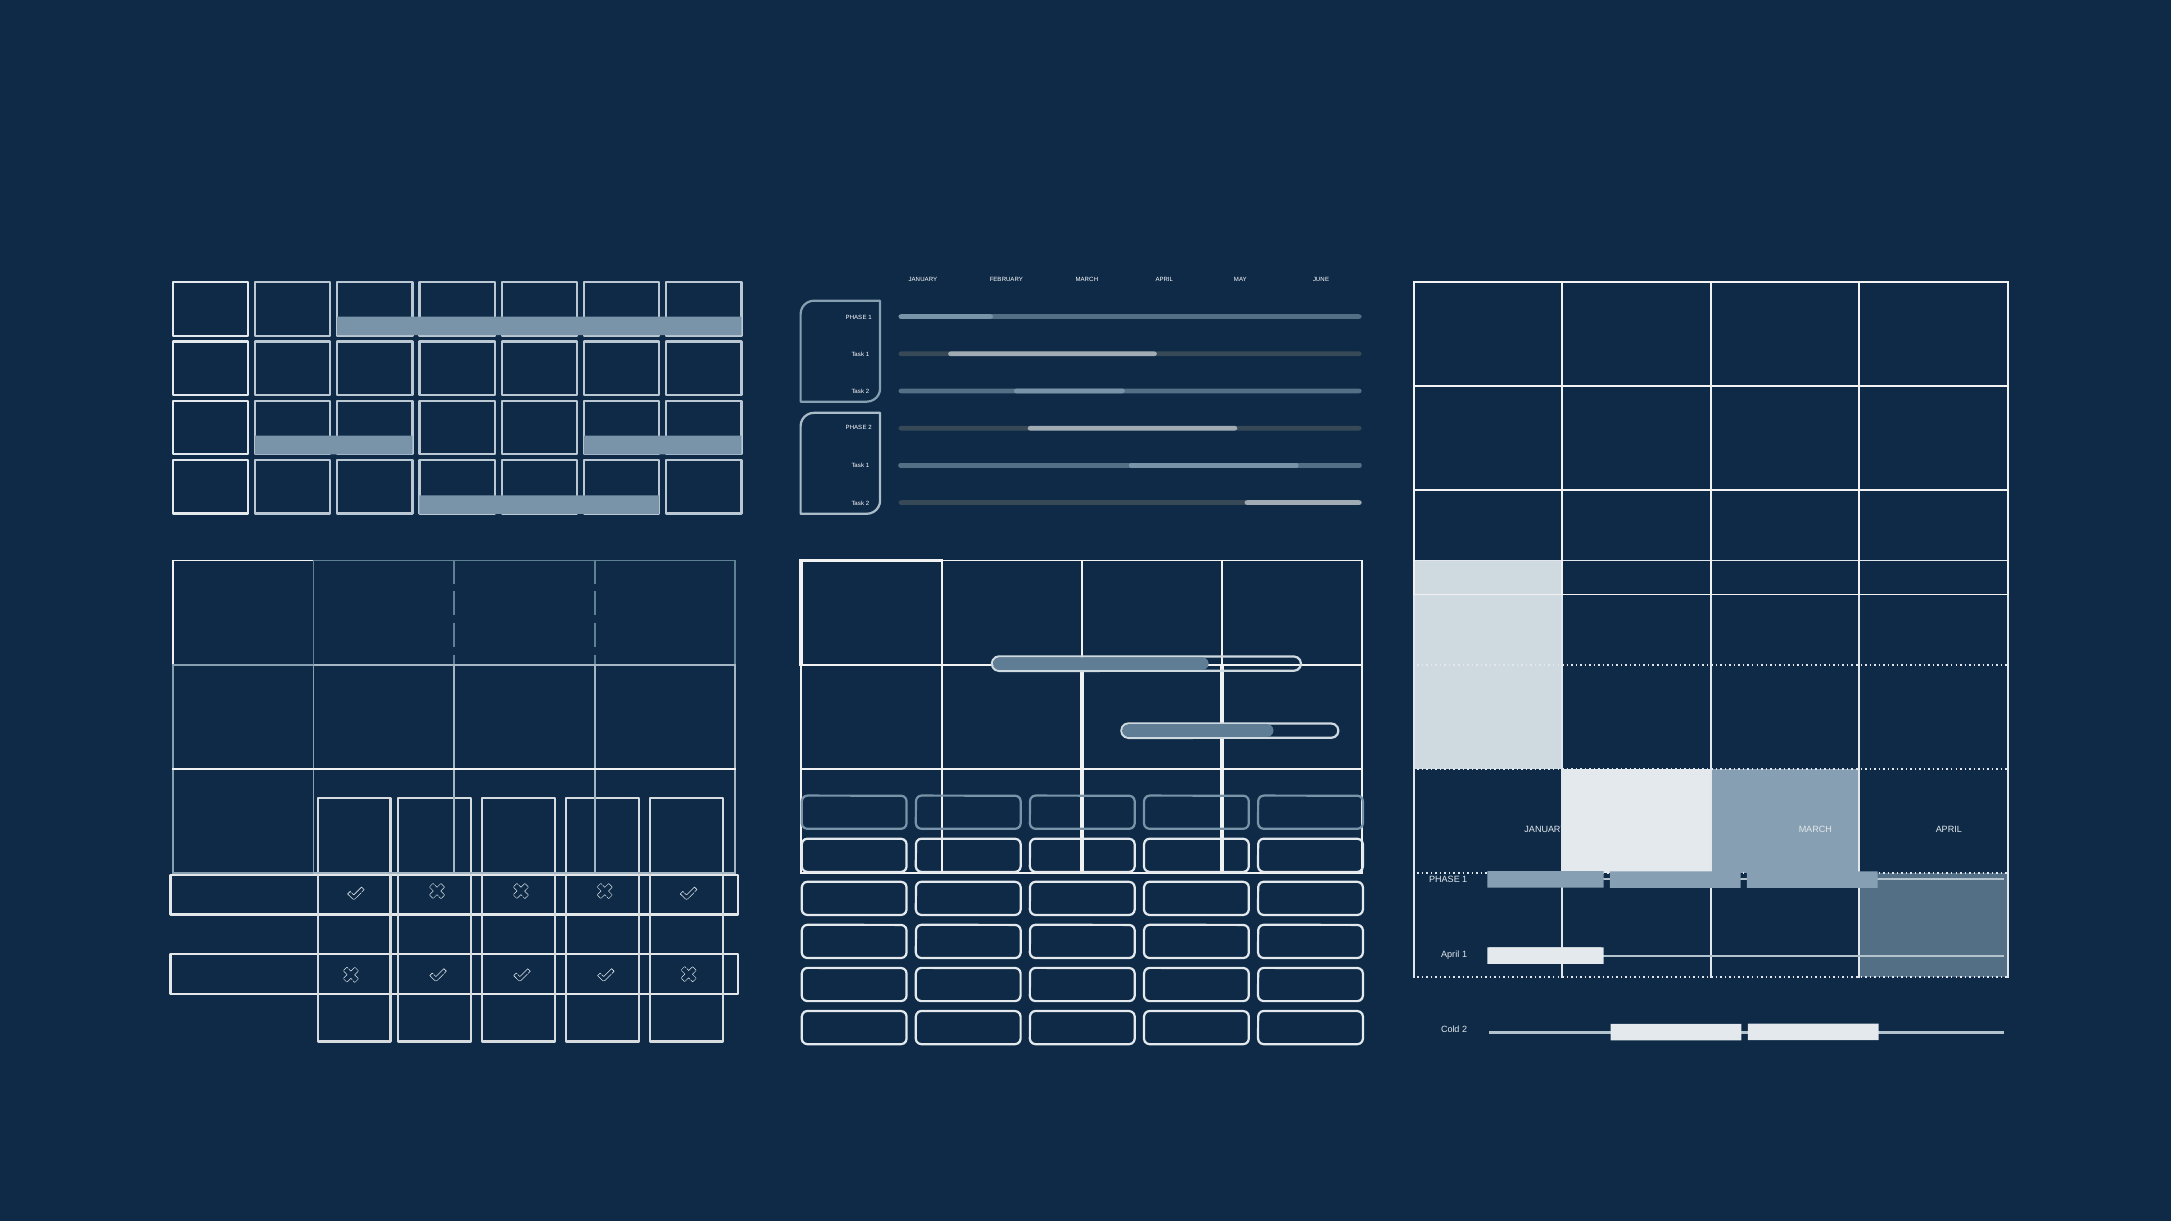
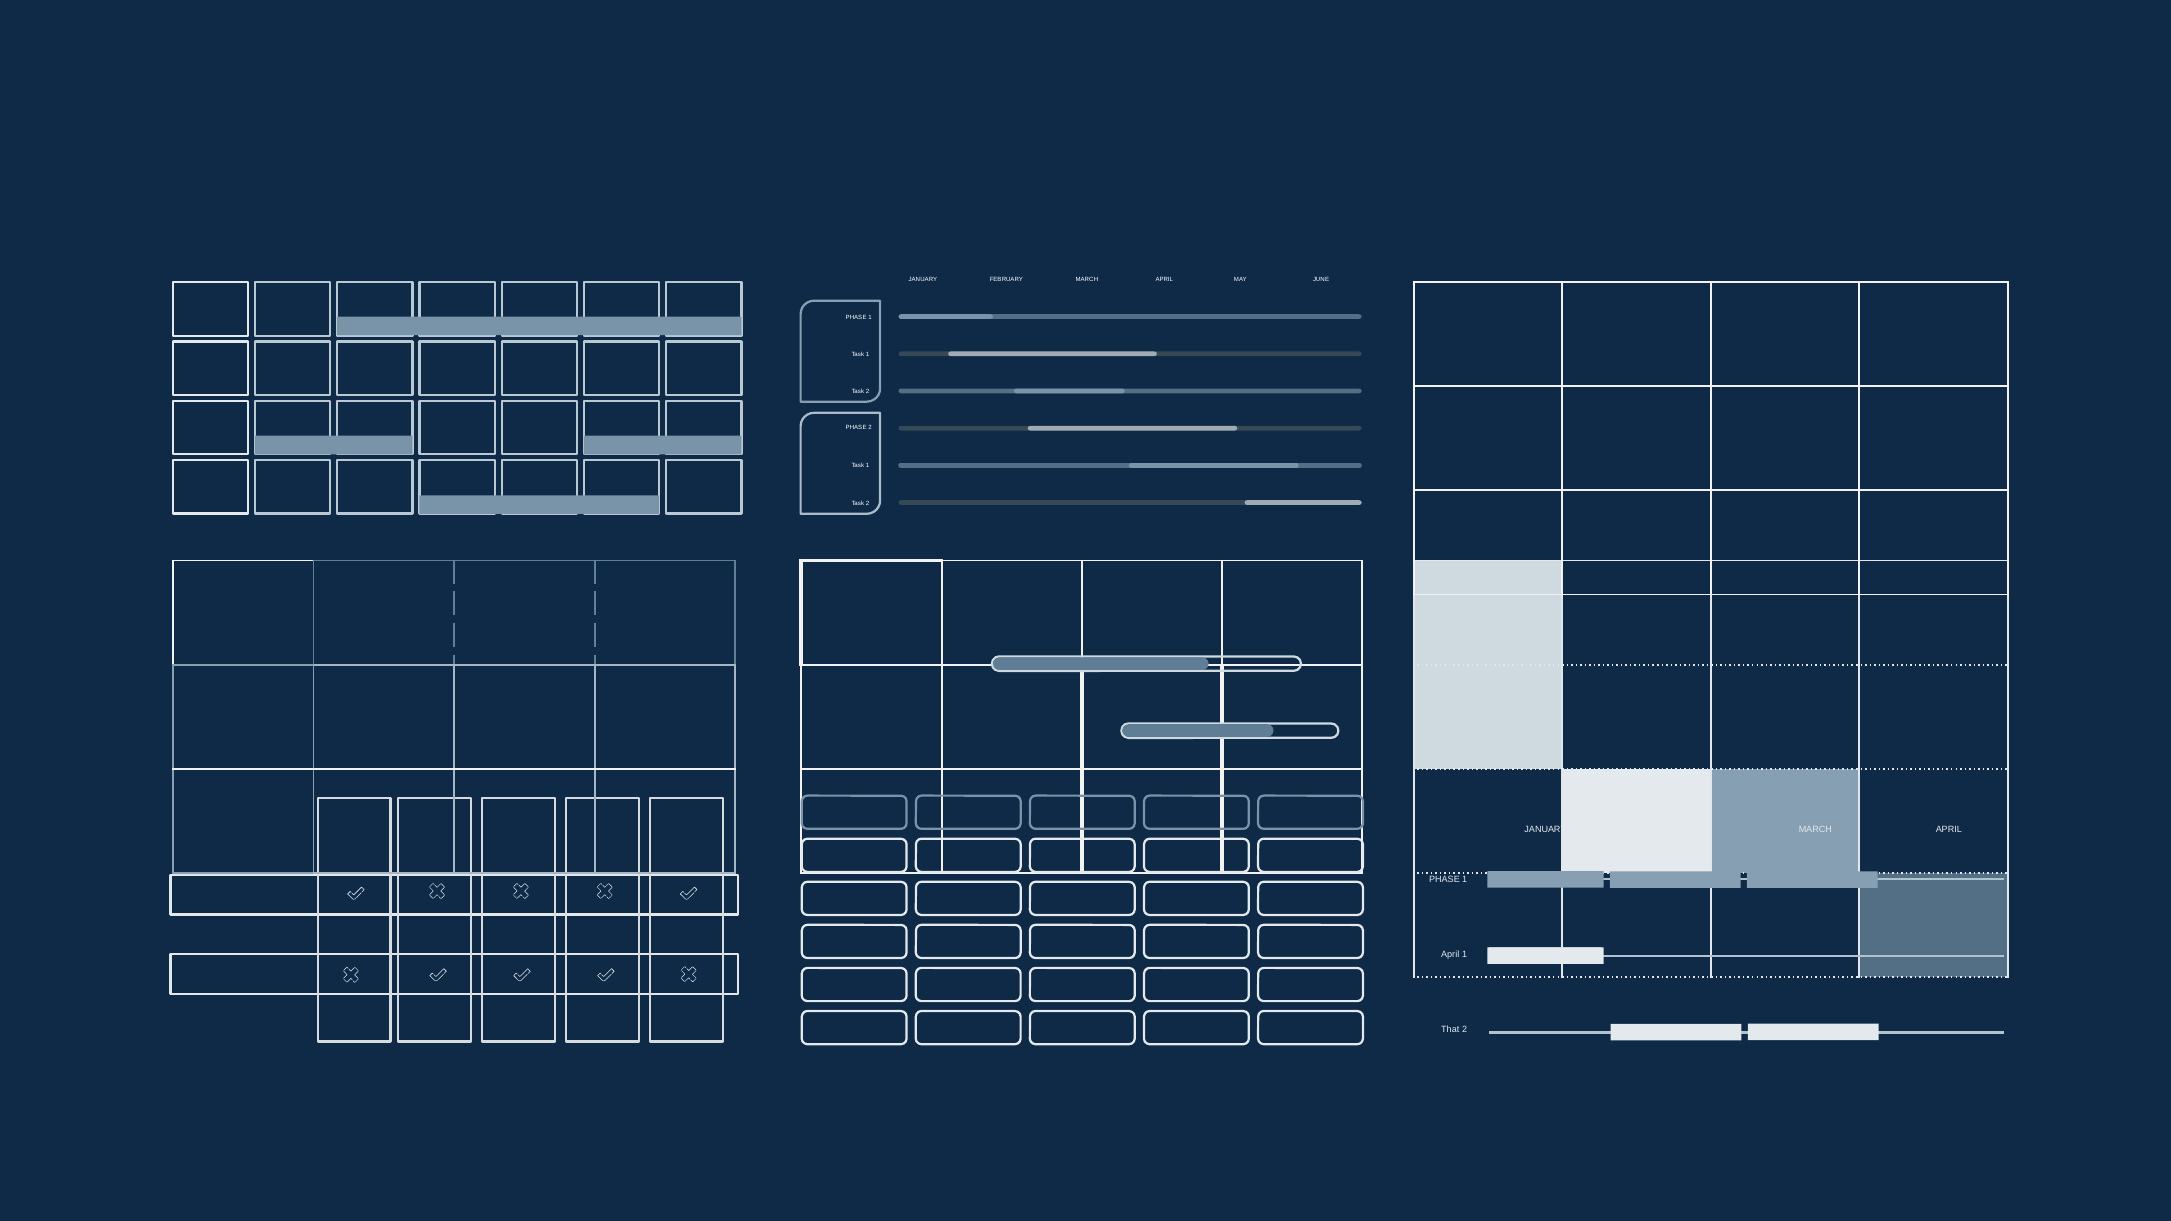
Cold: Cold -> That
